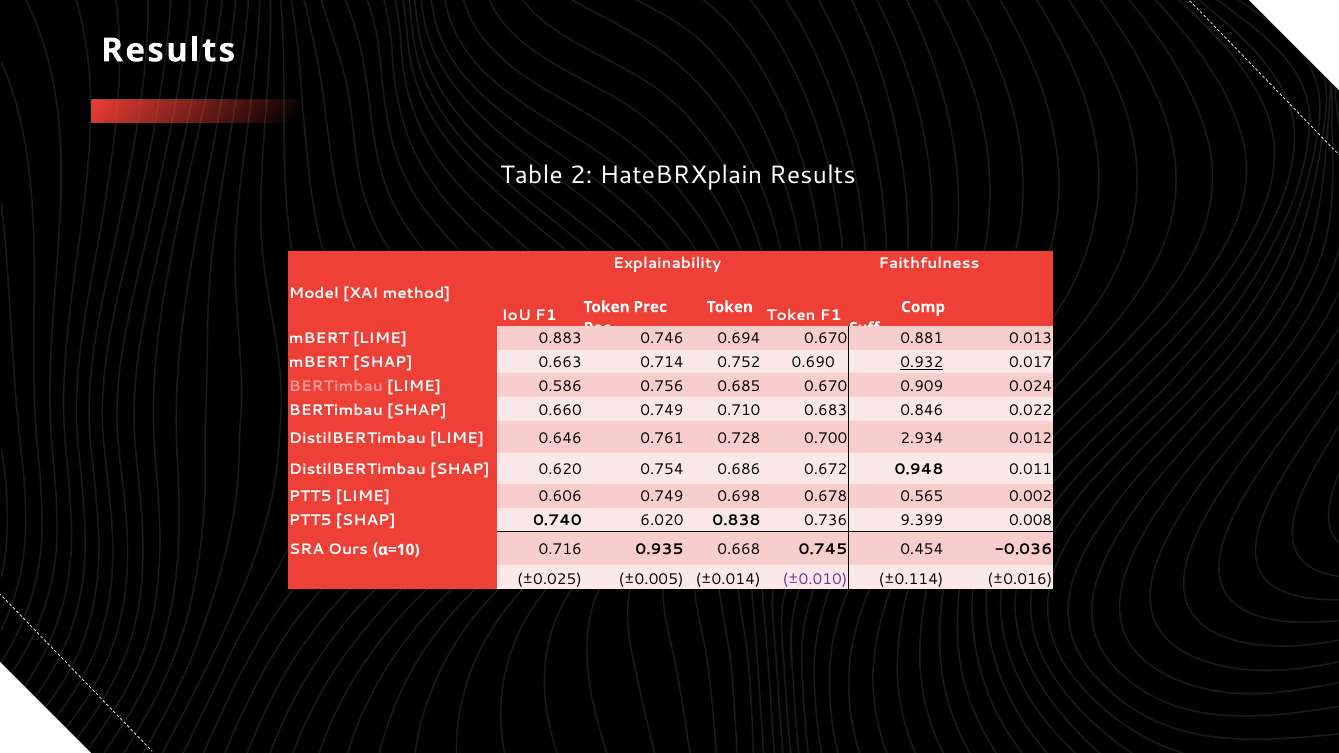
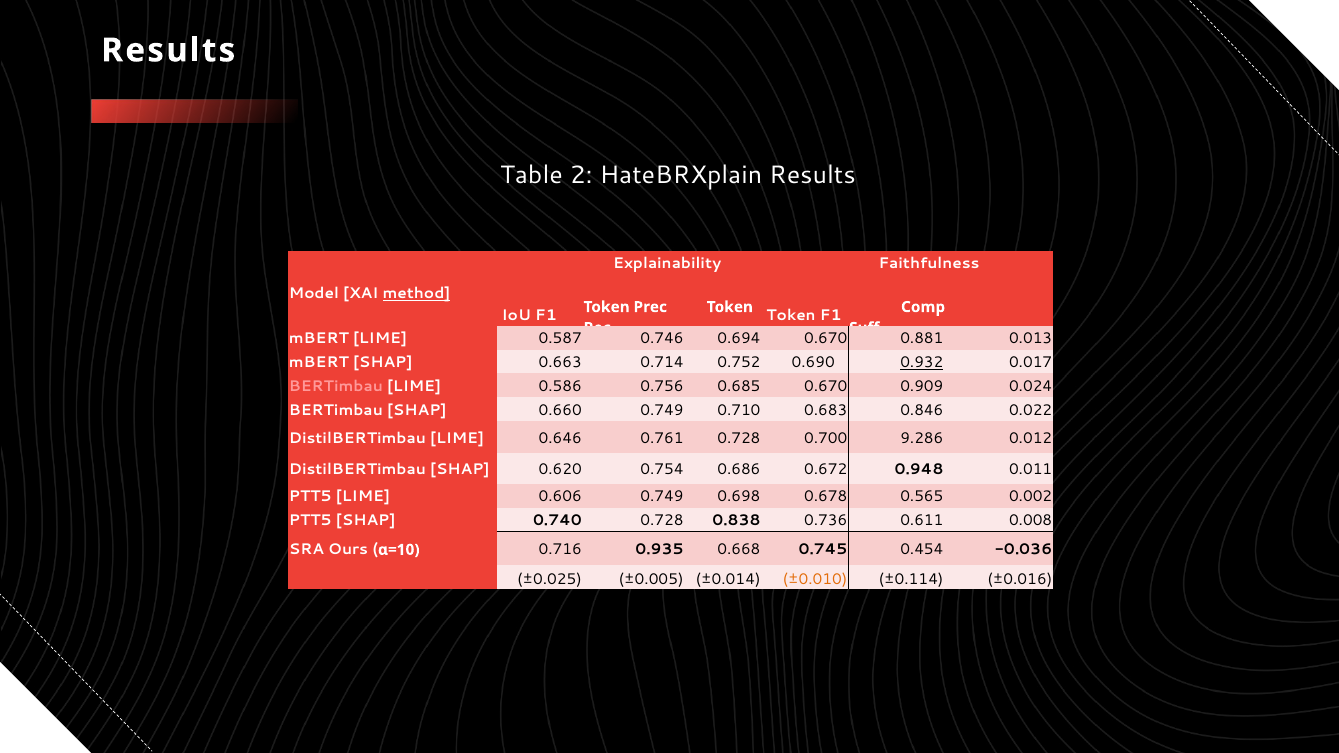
method underline: none -> present
0.883: 0.883 -> 0.587
2.934: 2.934 -> 9.286
0.740 6.020: 6.020 -> 0.728
9.399: 9.399 -> 0.611
±0.010 colour: purple -> orange
